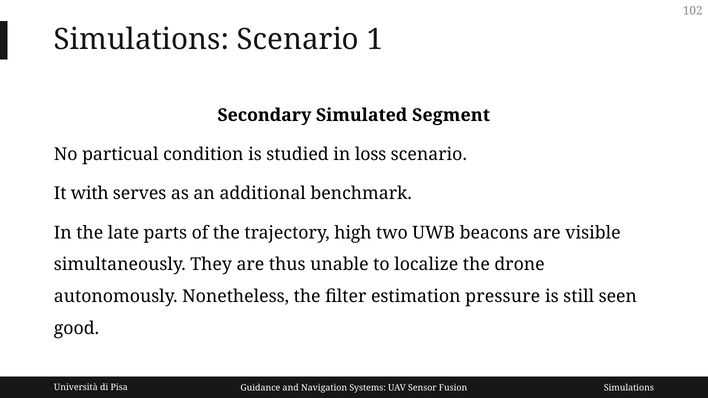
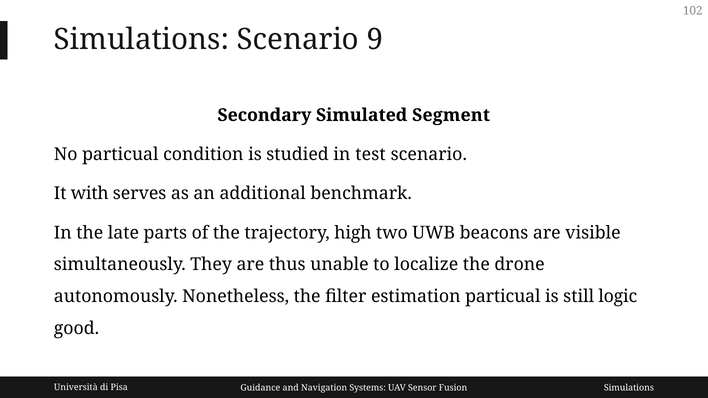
1: 1 -> 9
loss: loss -> test
estimation pressure: pressure -> particual
seen: seen -> logic
